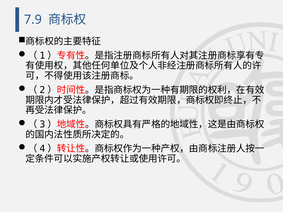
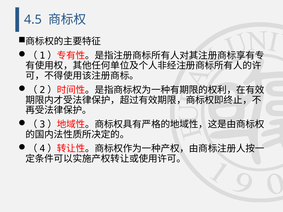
7.9: 7.9 -> 4.5
